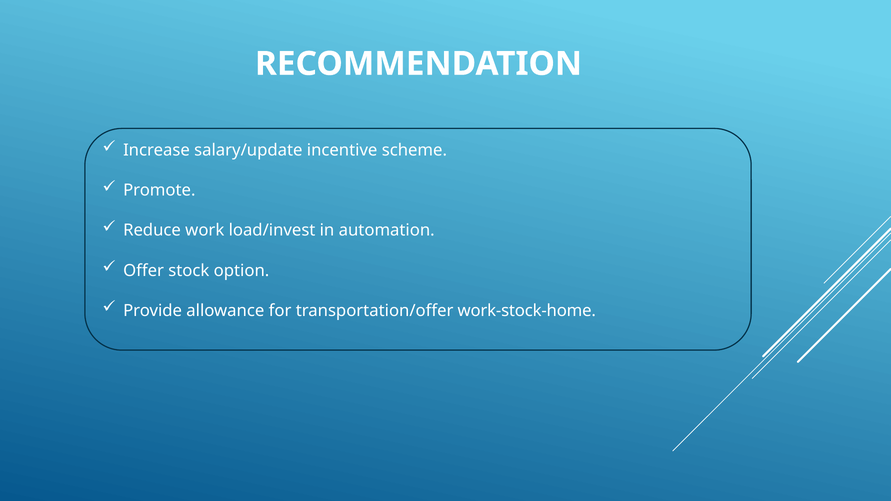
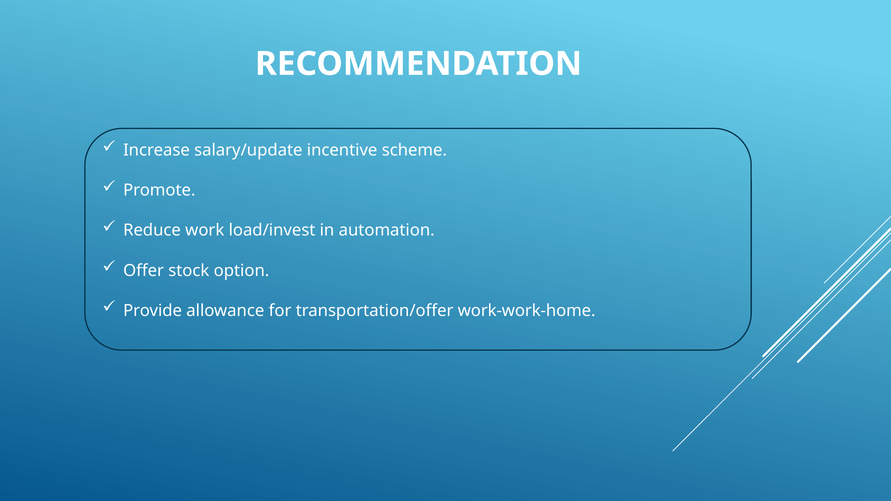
work-stock-home: work-stock-home -> work-work-home
